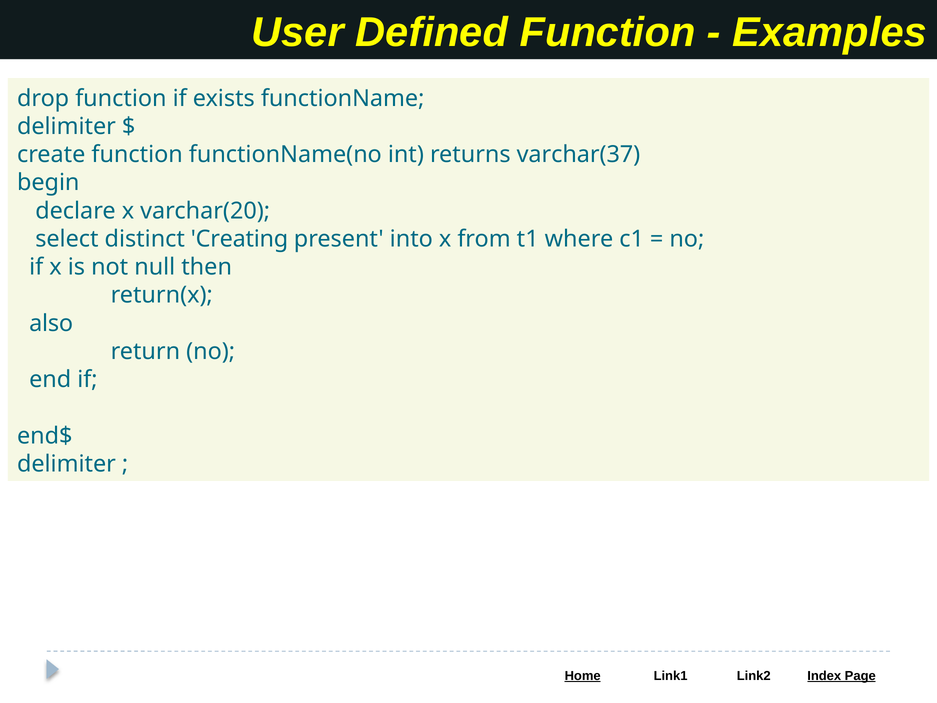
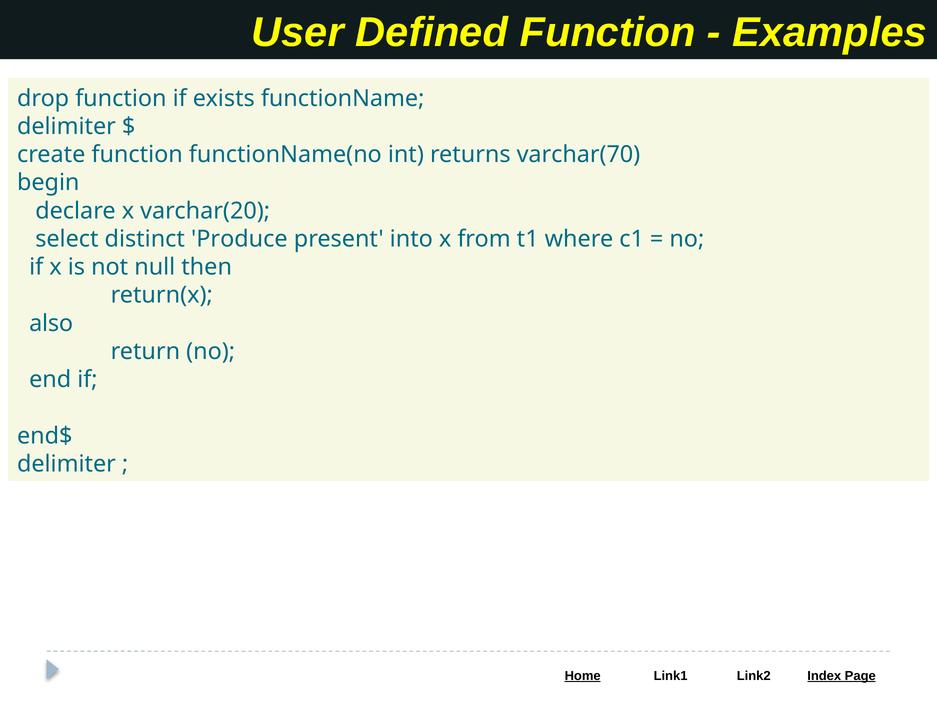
varchar(37: varchar(37 -> varchar(70
Creating: Creating -> Produce
